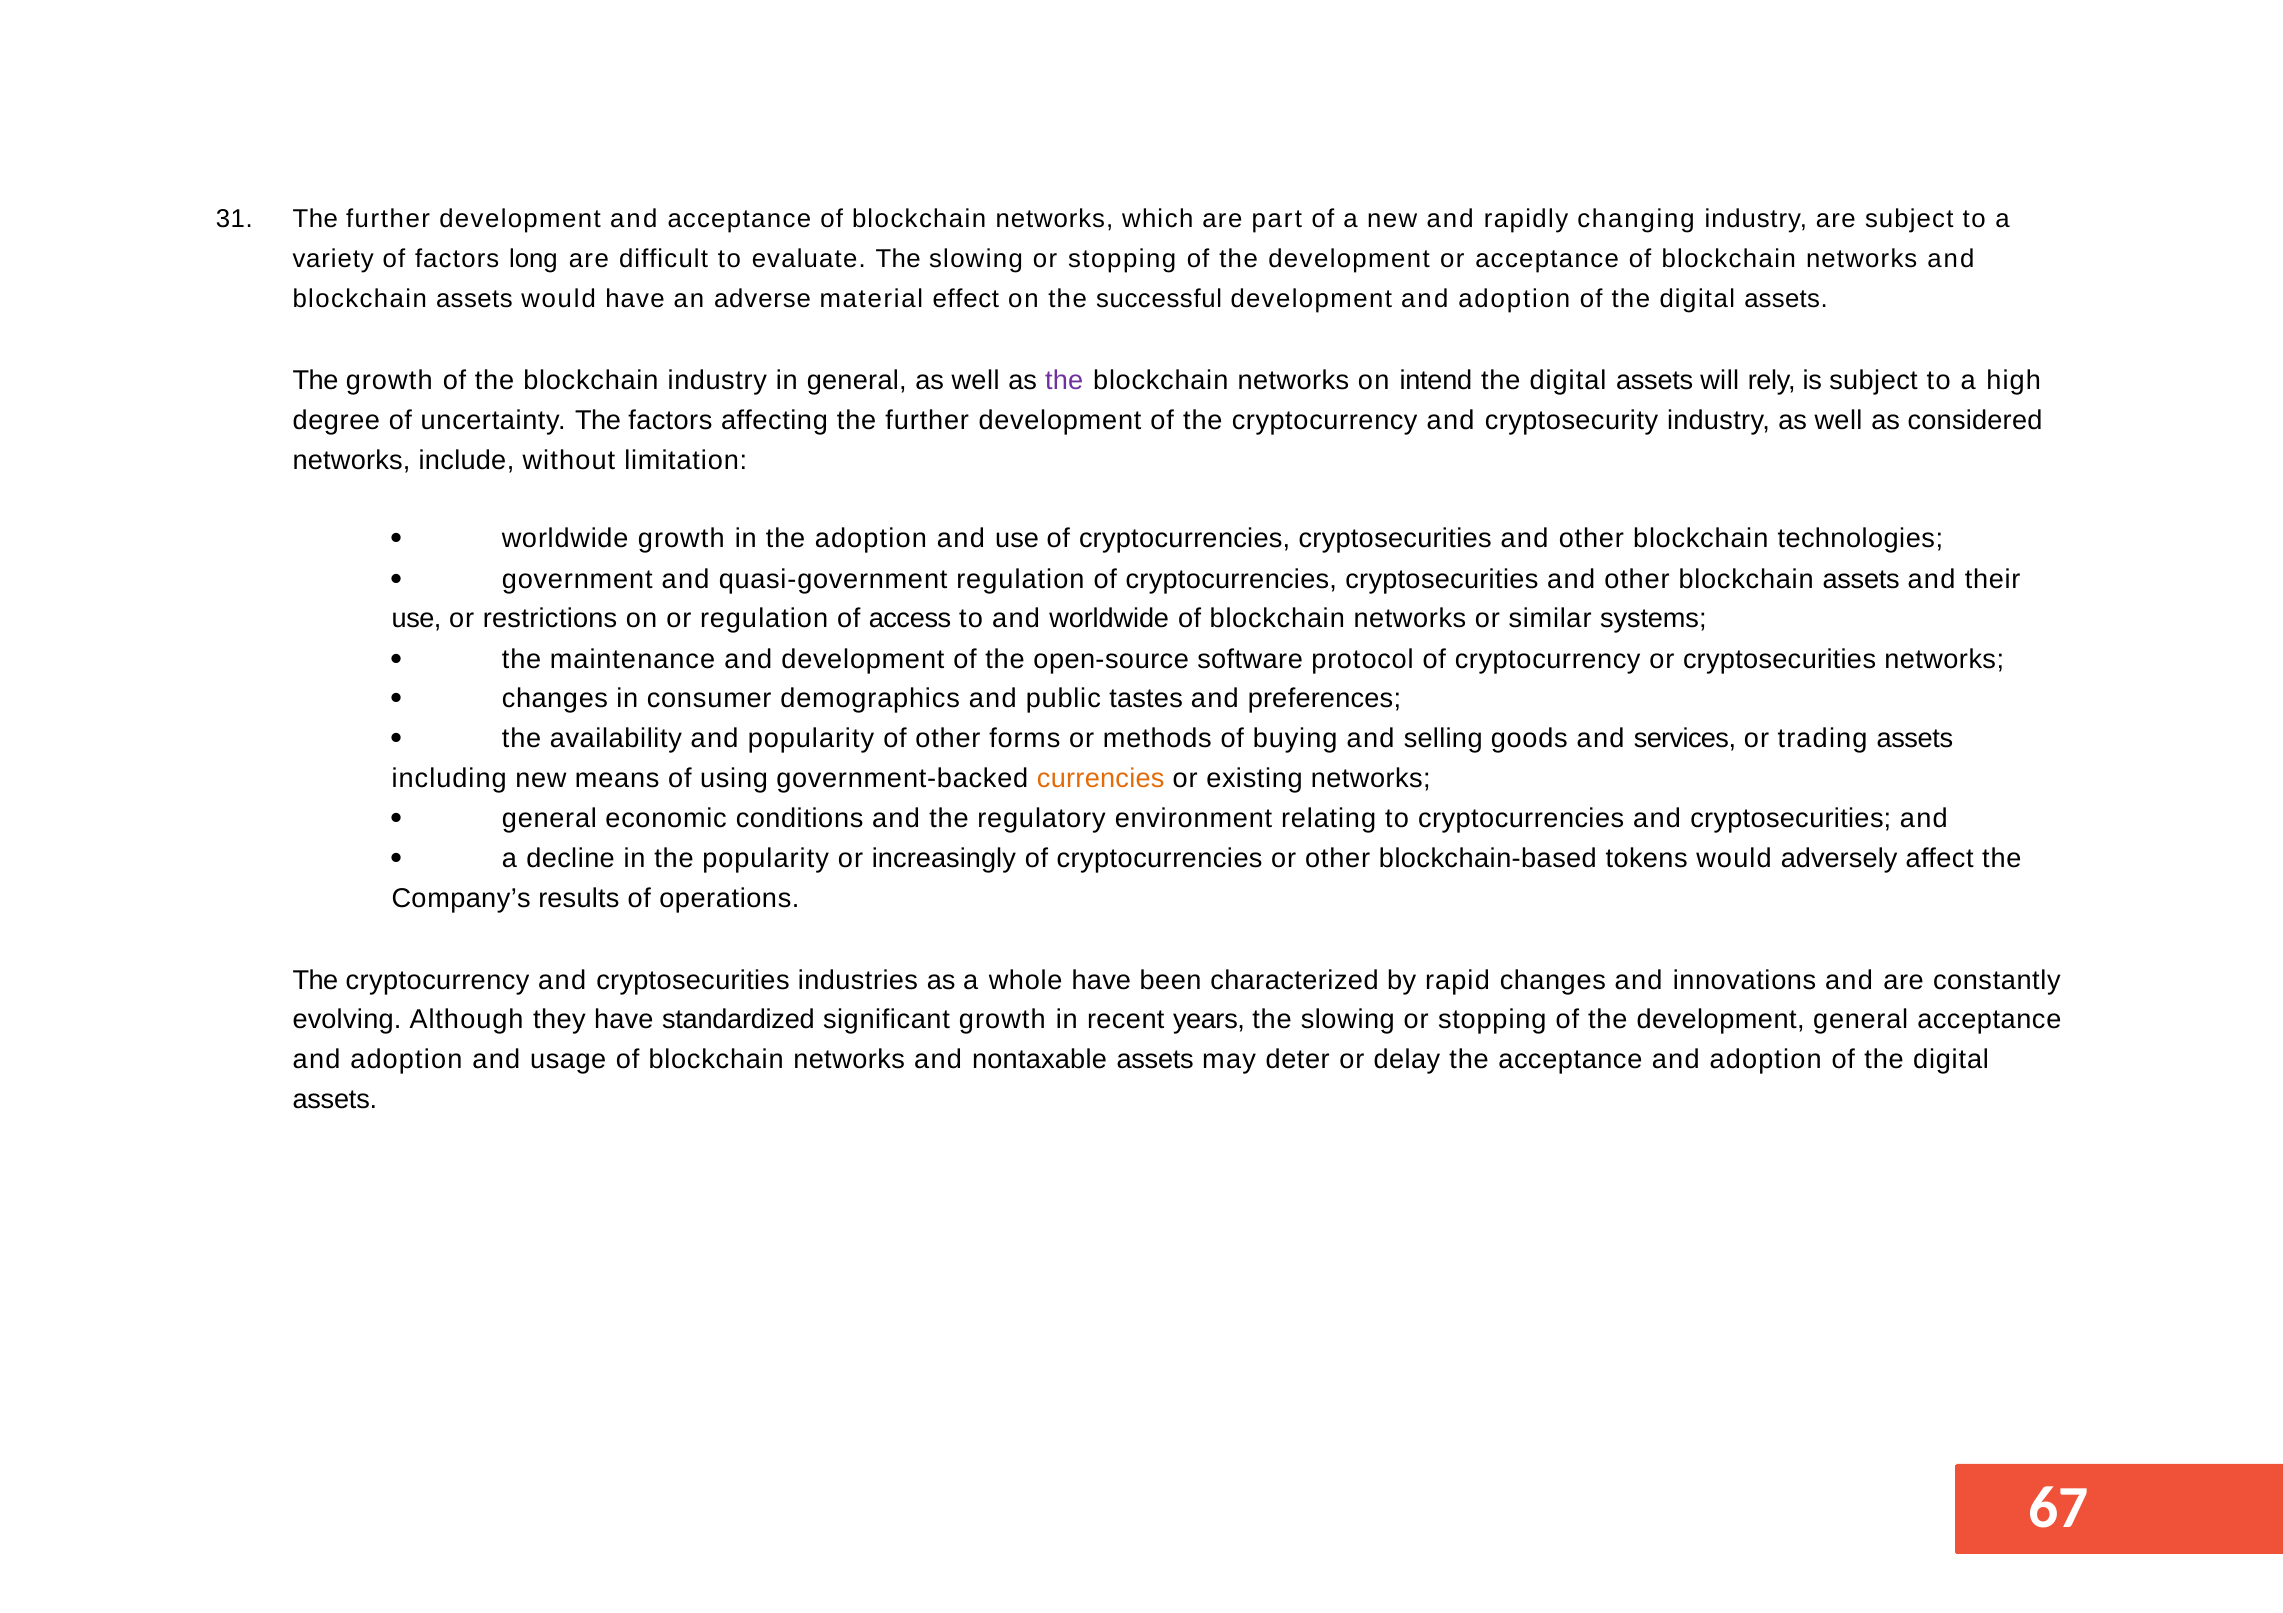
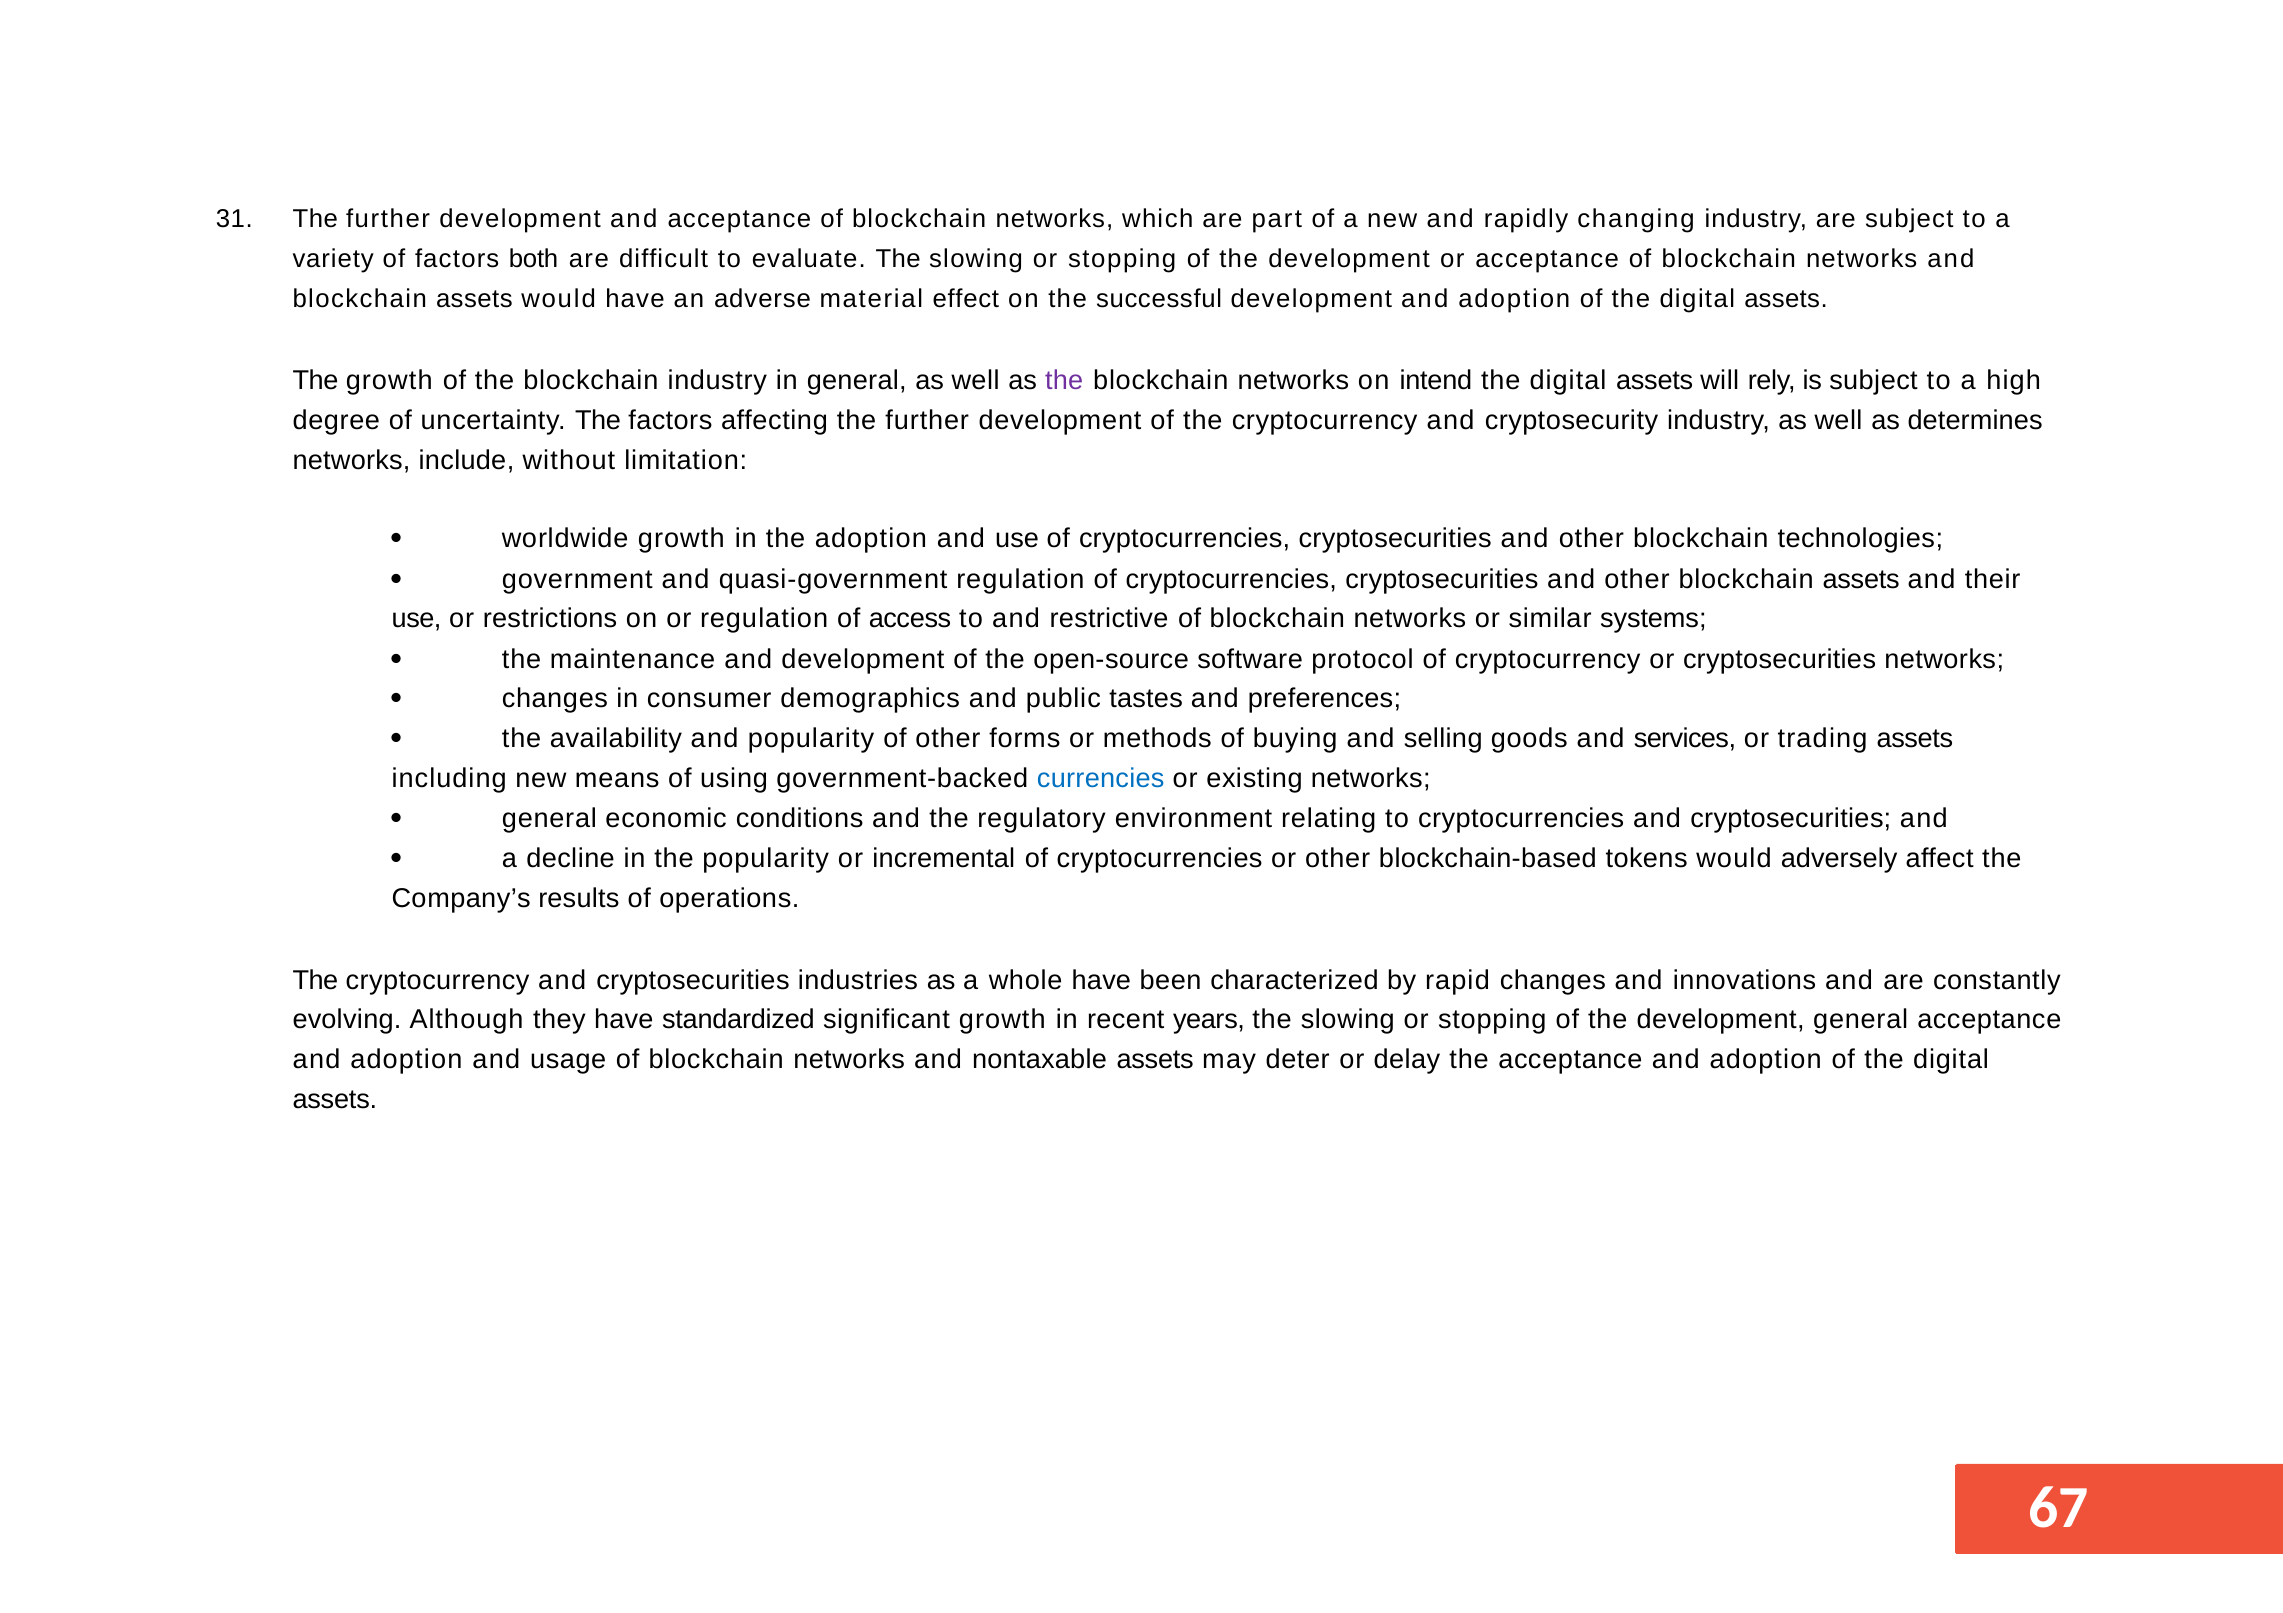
long: long -> both
considered: considered -> determines
and worldwide: worldwide -> restrictive
currencies colour: orange -> blue
increasingly: increasingly -> incremental
